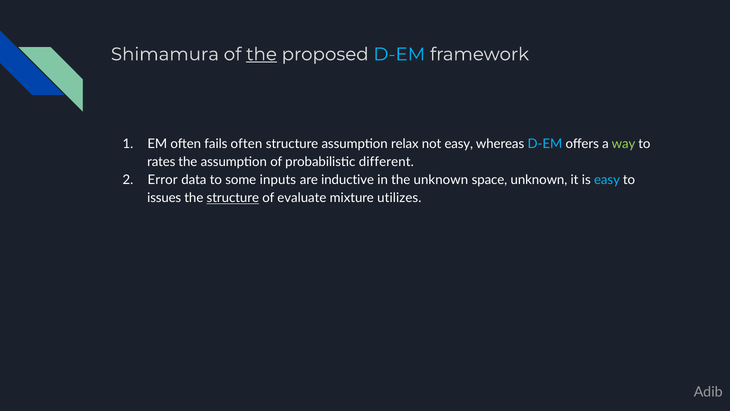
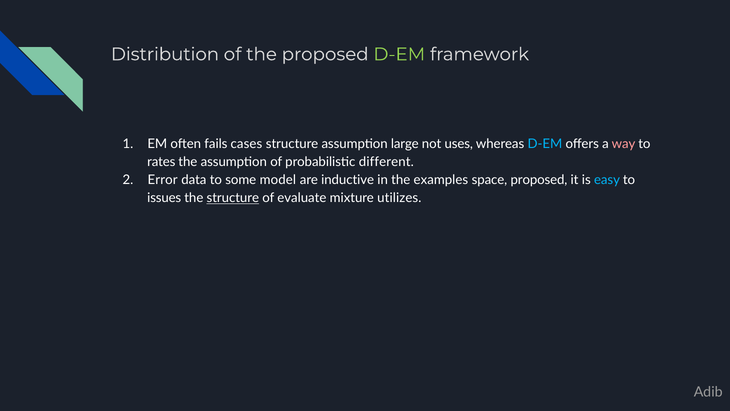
Shimamura: Shimamura -> Distribution
the at (262, 54) underline: present -> none
D-EM at (399, 54) colour: light blue -> light green
fails often: often -> cases
relax: relax -> large
not easy: easy -> uses
way colour: light green -> pink
inputs: inputs -> model
the unknown: unknown -> examples
space unknown: unknown -> proposed
